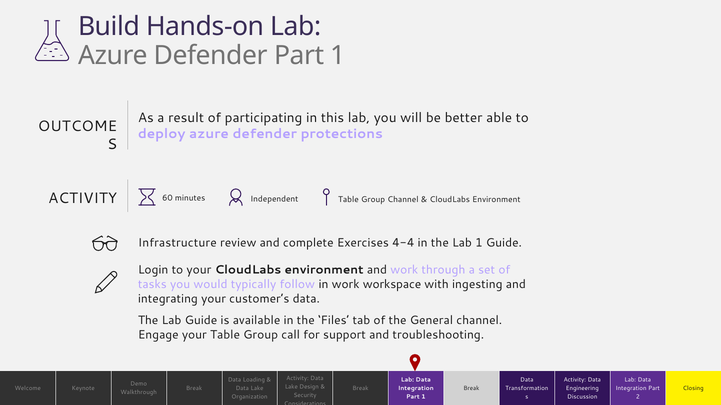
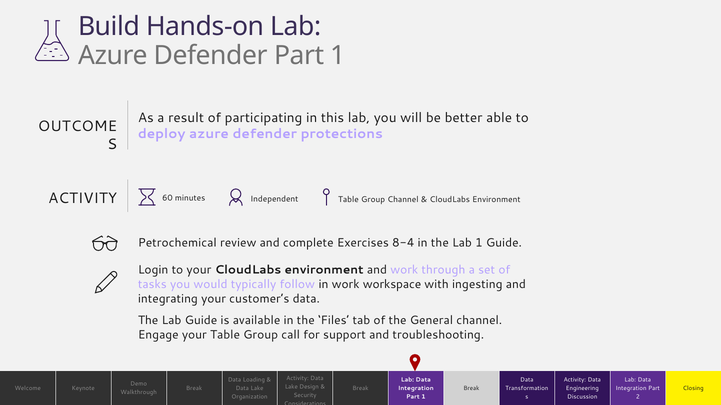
Infrastructure: Infrastructure -> Petrochemical
4-4: 4-4 -> 8-4
